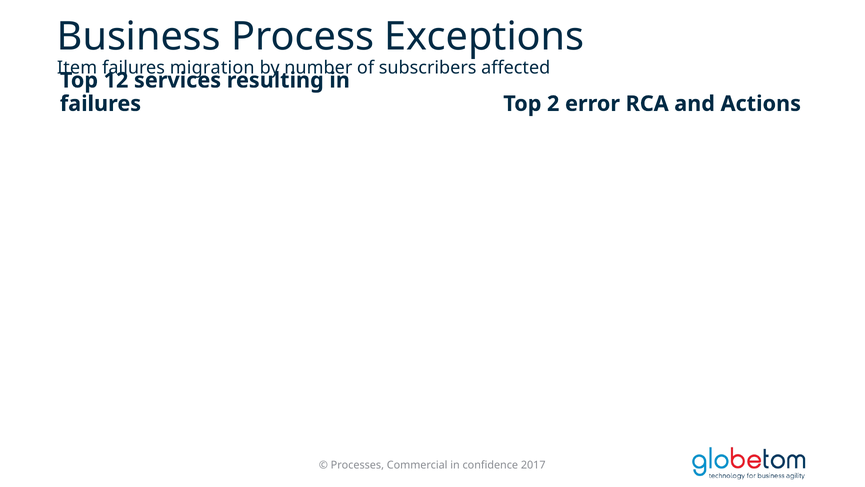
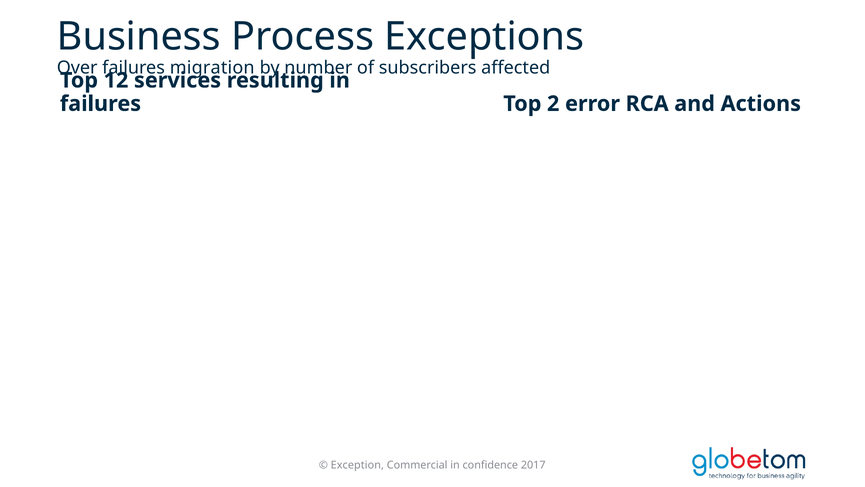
Item: Item -> Over
Processes: Processes -> Exception
